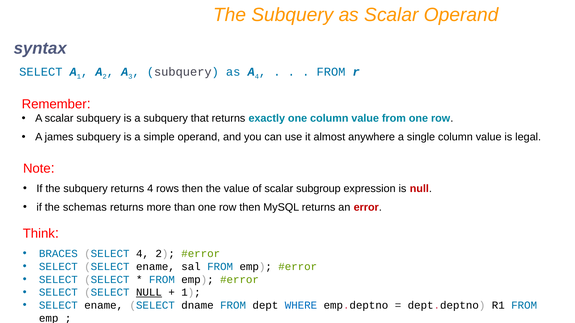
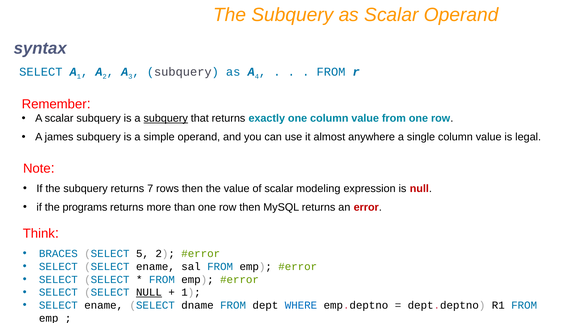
subquery at (166, 119) underline: none -> present
returns 4: 4 -> 7
subgroup: subgroup -> modeling
schemas: schemas -> programs
SELECT 4: 4 -> 5
